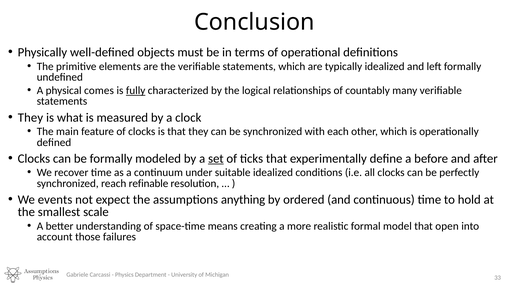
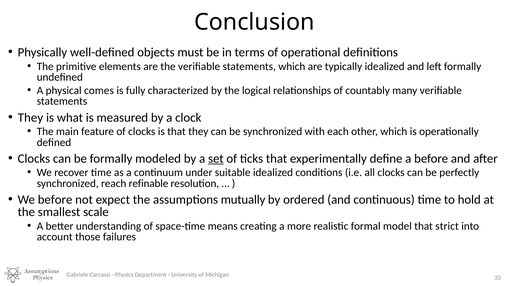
fully underline: present -> none
We events: events -> before
anything: anything -> mutually
open: open -> strict
